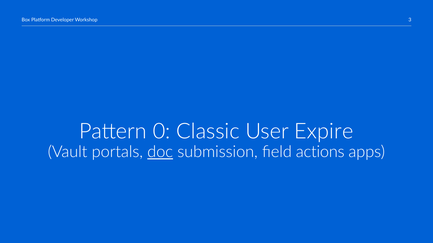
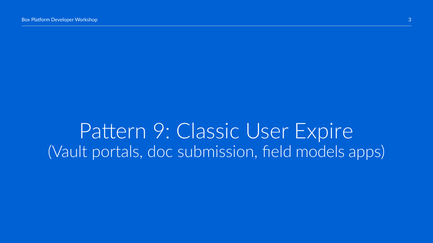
0: 0 -> 9
doc underline: present -> none
actions: actions -> models
